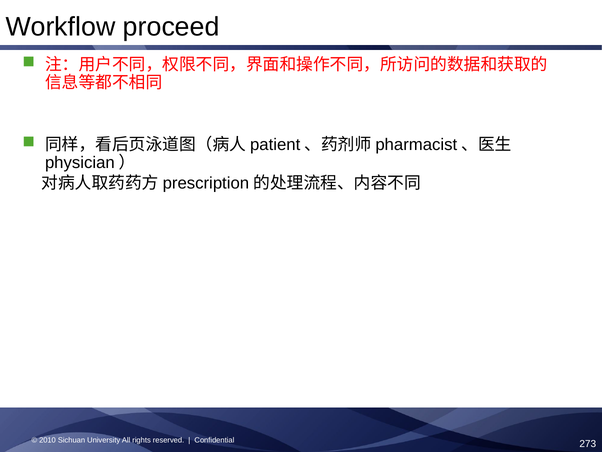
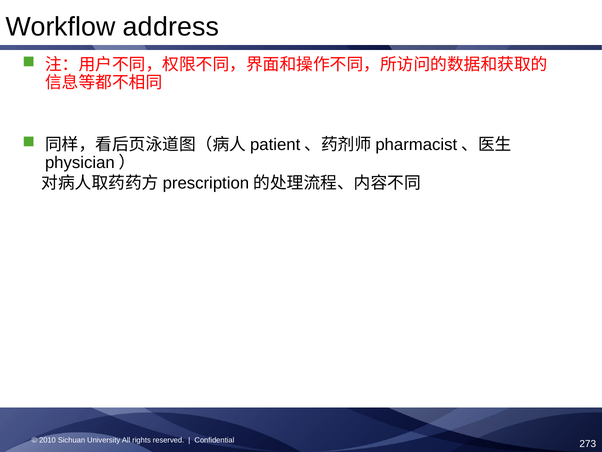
proceed: proceed -> address
